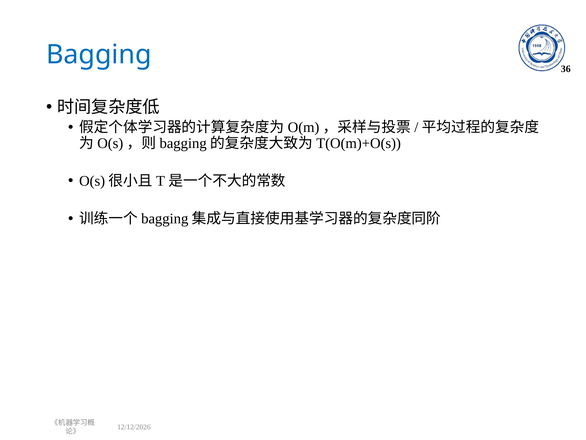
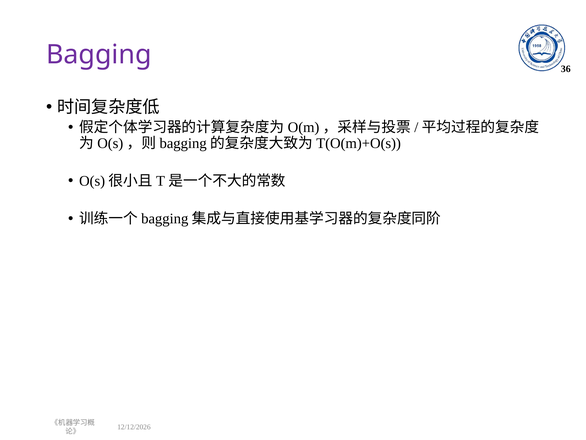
Bagging colour: blue -> purple
